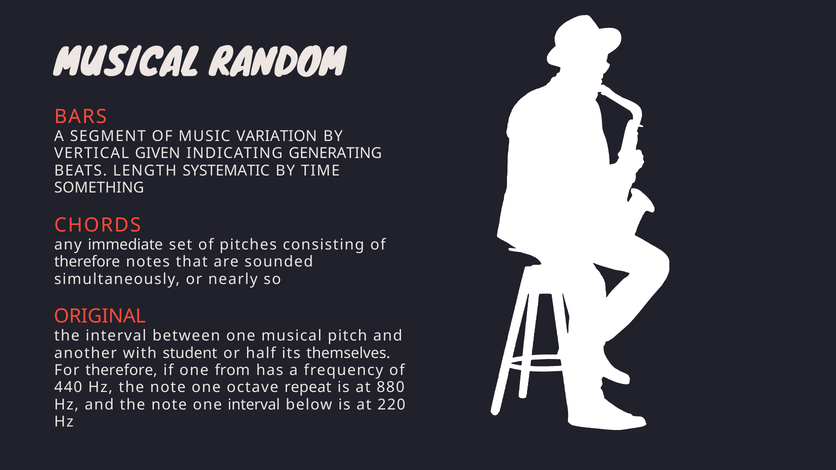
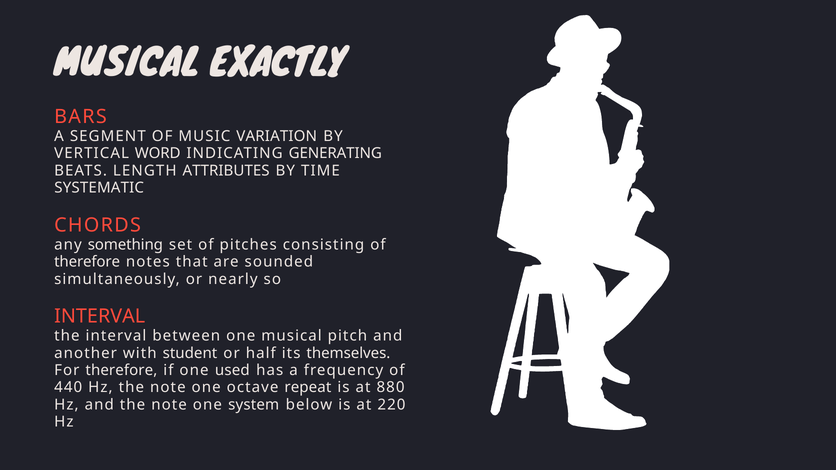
RANDOM: RANDOM -> EXACTLY
GIVEN: GIVEN -> WORD
SYSTEMATIC: SYSTEMATIC -> ATTRIBUTES
SOMETHING: SOMETHING -> SYSTEMATIC
immediate: immediate -> something
ORIGINAL at (100, 316): ORIGINAL -> INTERVAL
from: from -> used
one interval: interval -> system
